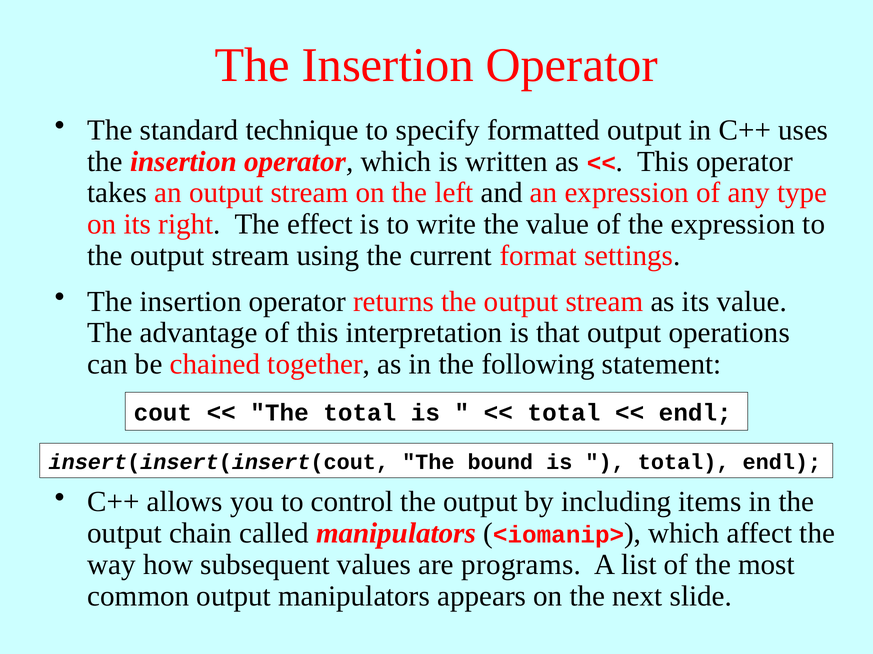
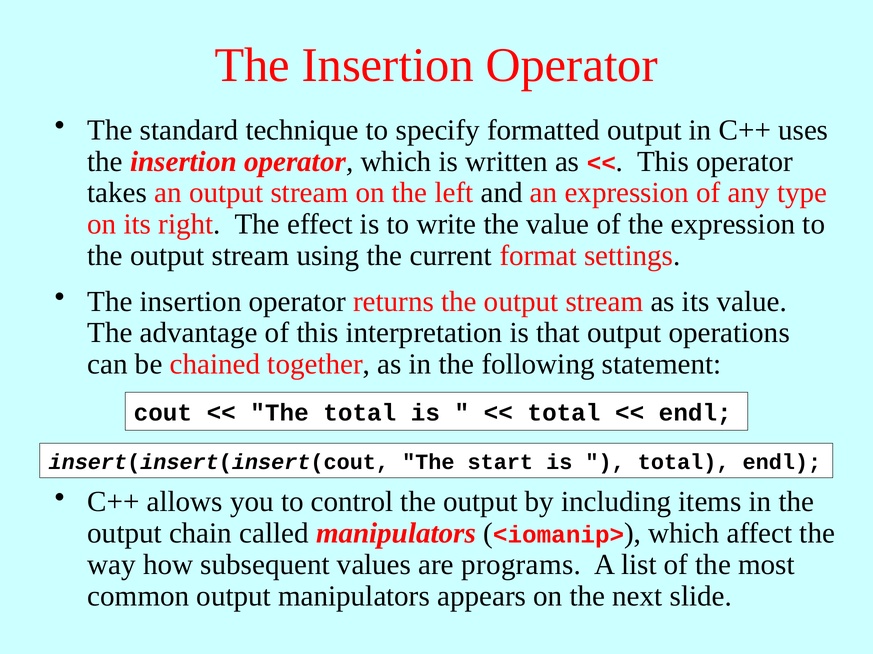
bound: bound -> start
